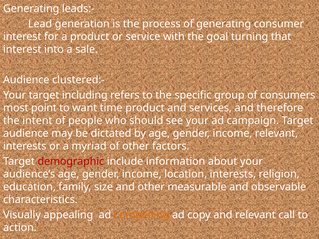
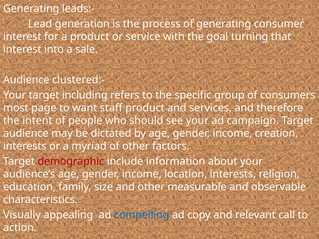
point: point -> page
time: time -> staff
income relevant: relevant -> creation
compelling colour: orange -> blue
